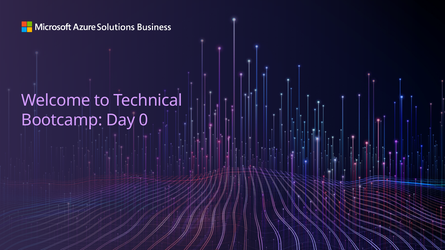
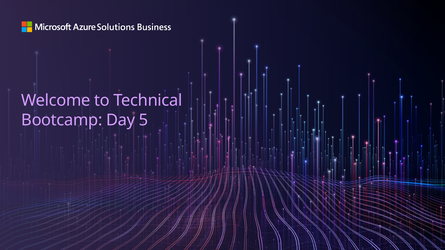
0: 0 -> 5
